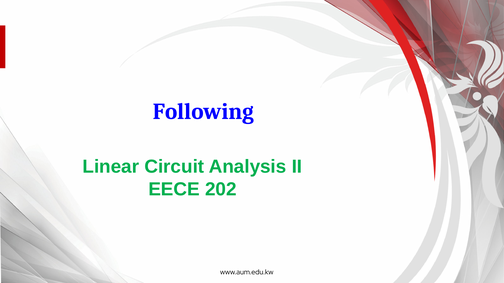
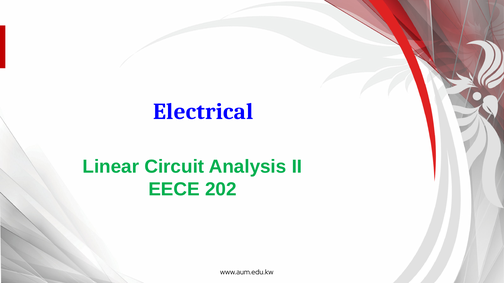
Following: Following -> Electrical
